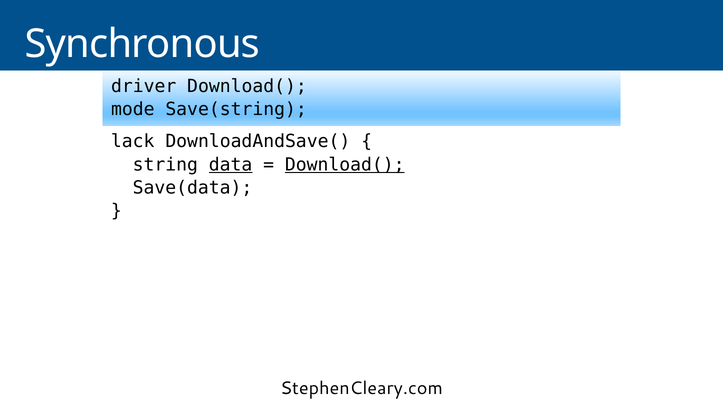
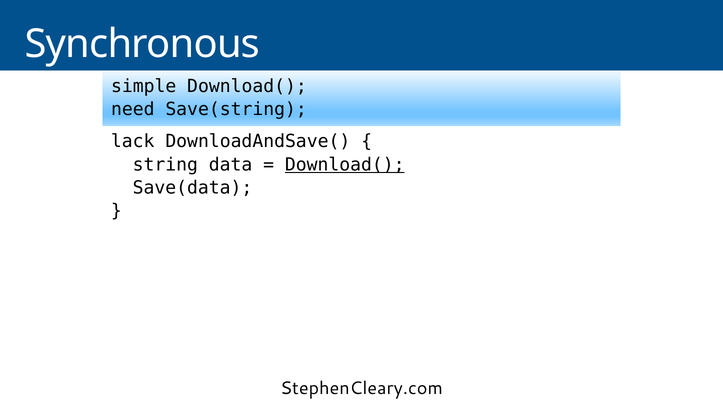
driver: driver -> simple
mode: mode -> need
data underline: present -> none
